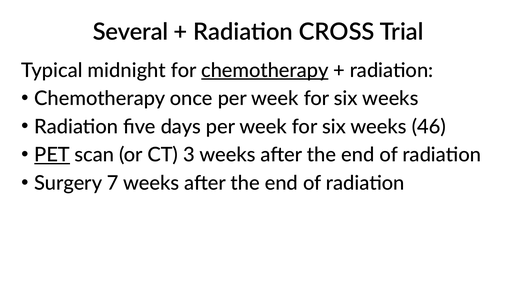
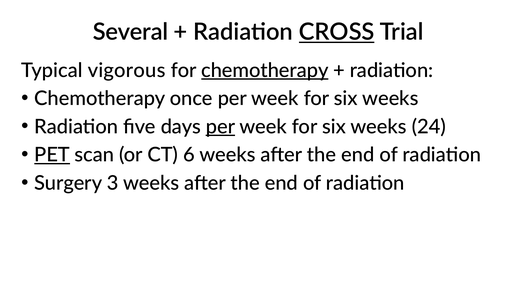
CROSS underline: none -> present
midnight: midnight -> vigorous
per at (220, 127) underline: none -> present
46: 46 -> 24
3: 3 -> 6
7: 7 -> 3
